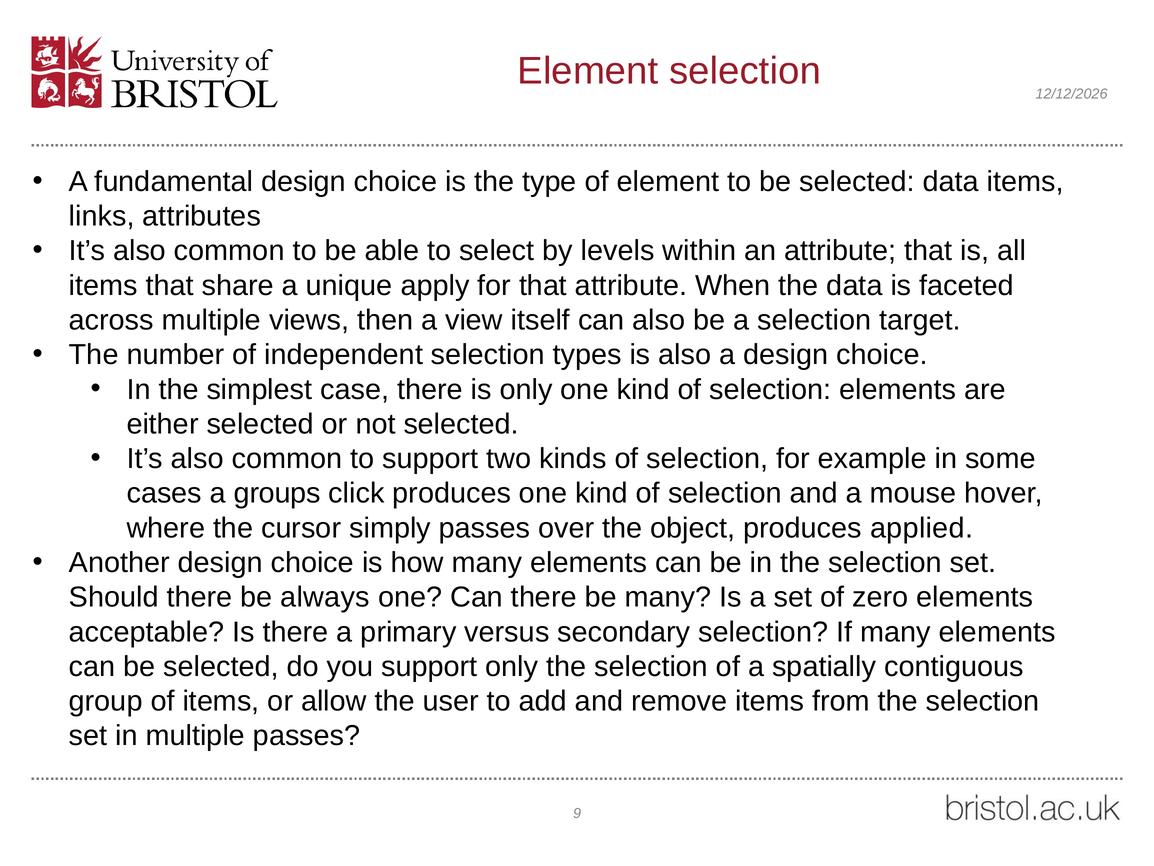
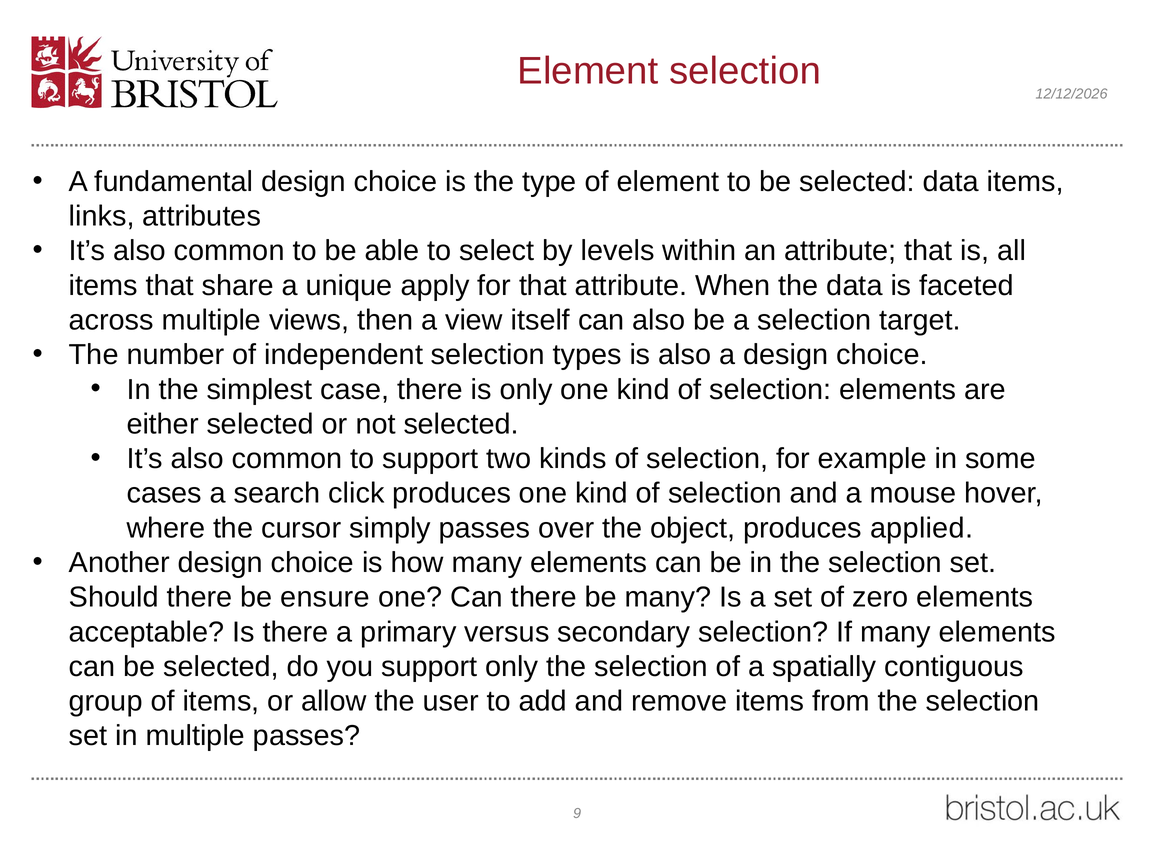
groups: groups -> search
always: always -> ensure
